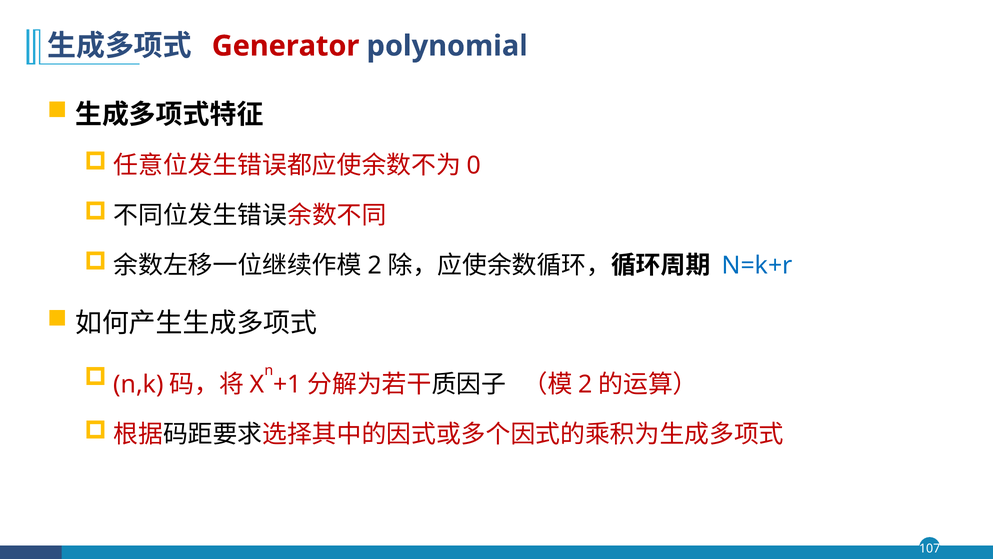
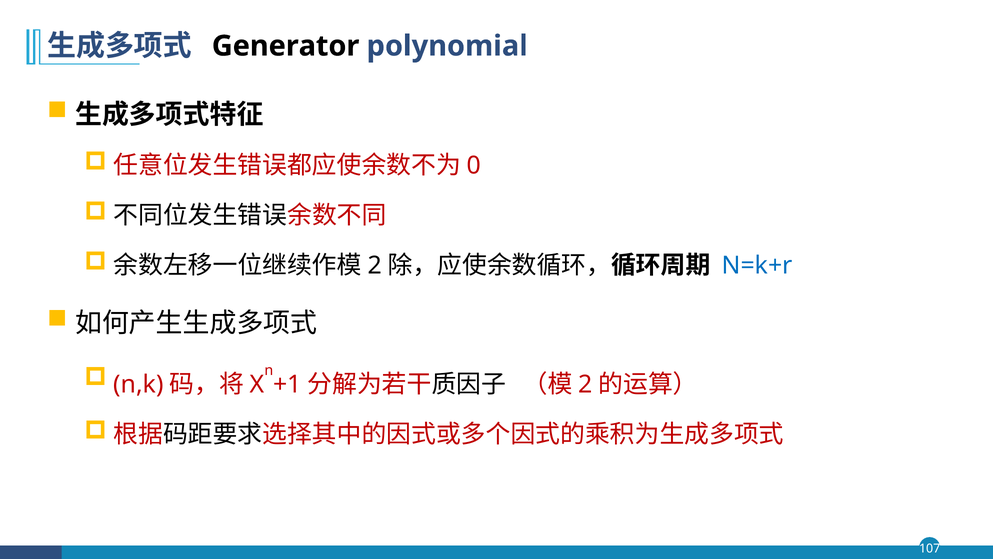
Generator colour: red -> black
